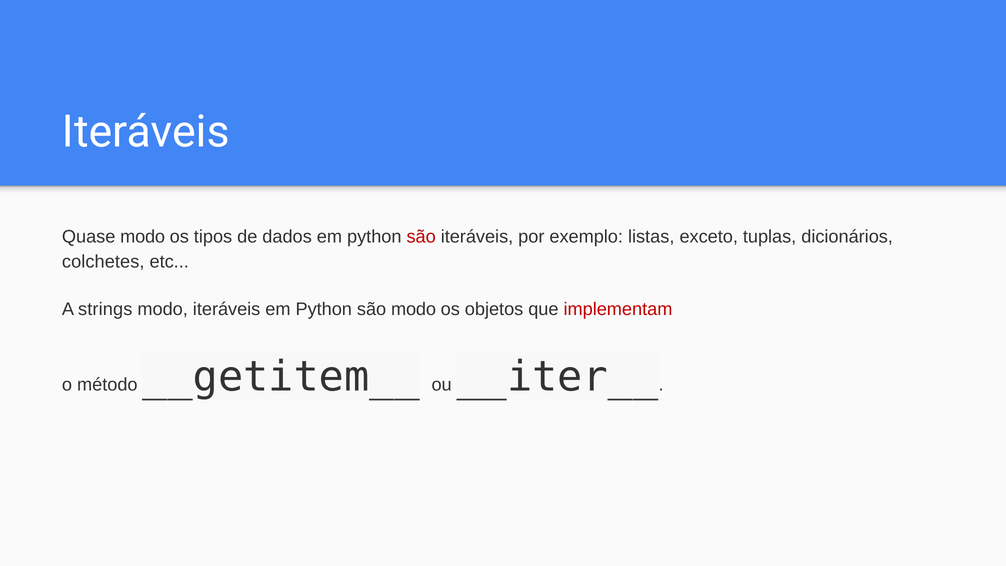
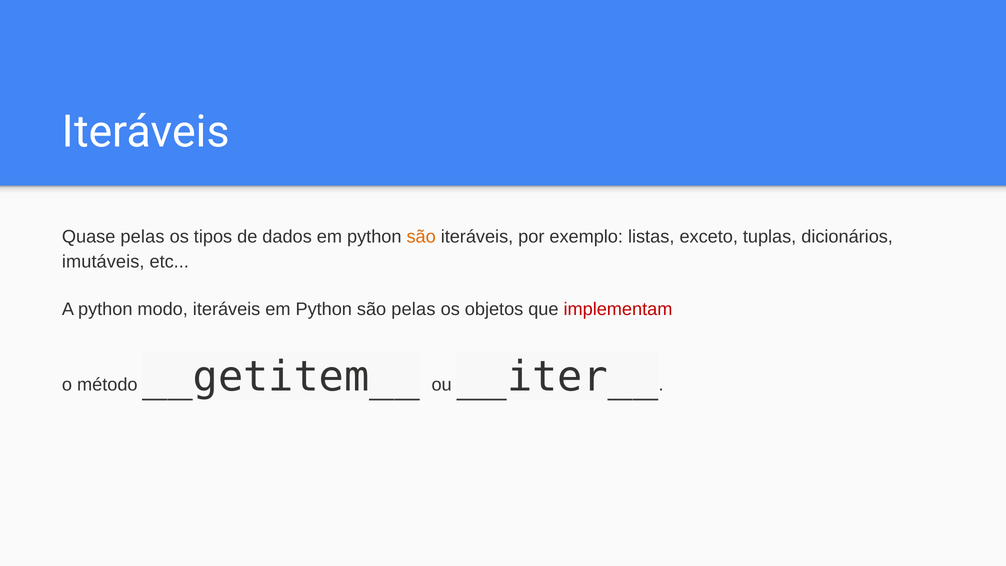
Quase modo: modo -> pelas
são at (421, 237) colour: red -> orange
colchetes: colchetes -> imutáveis
A strings: strings -> python
são modo: modo -> pelas
